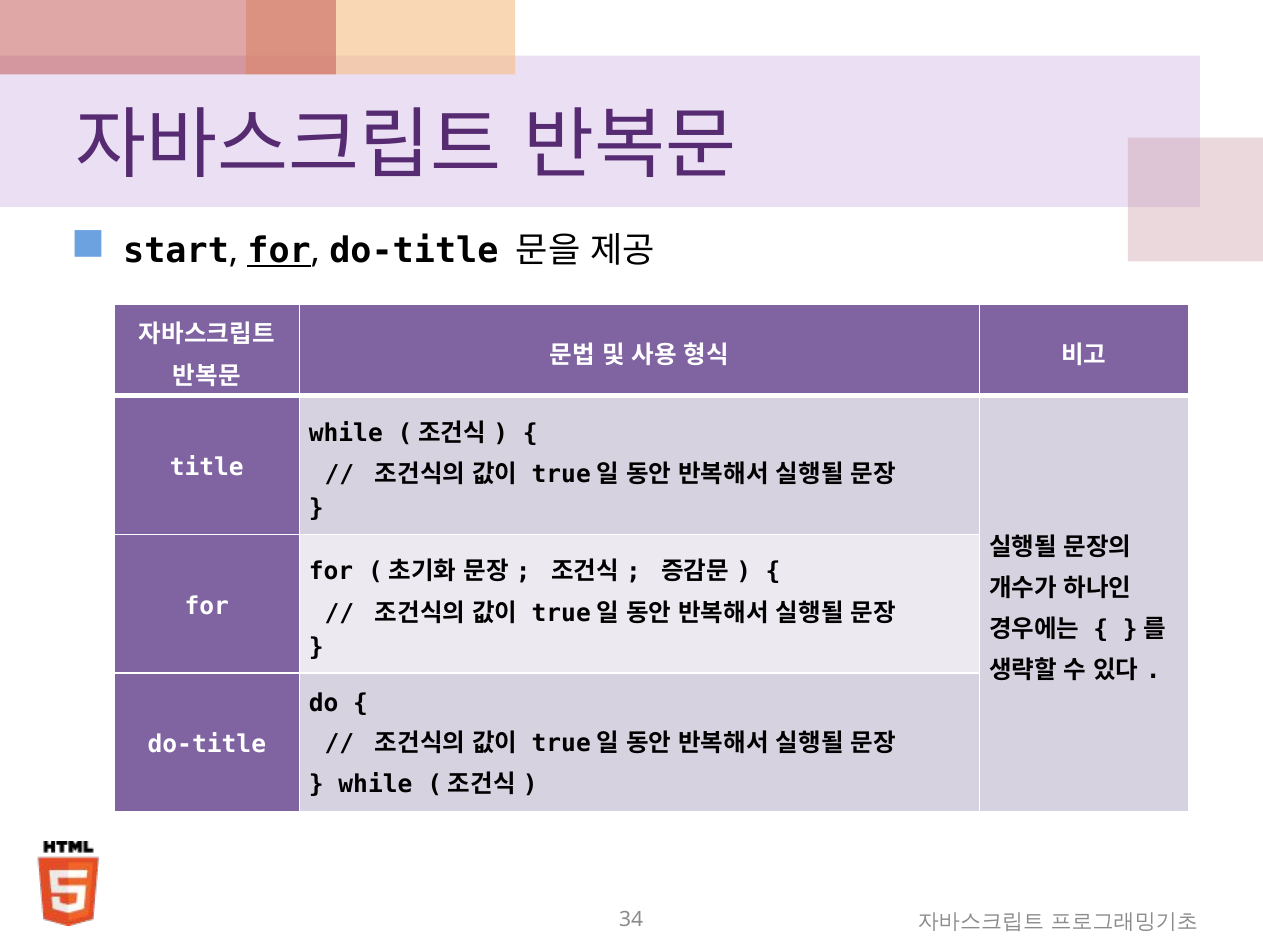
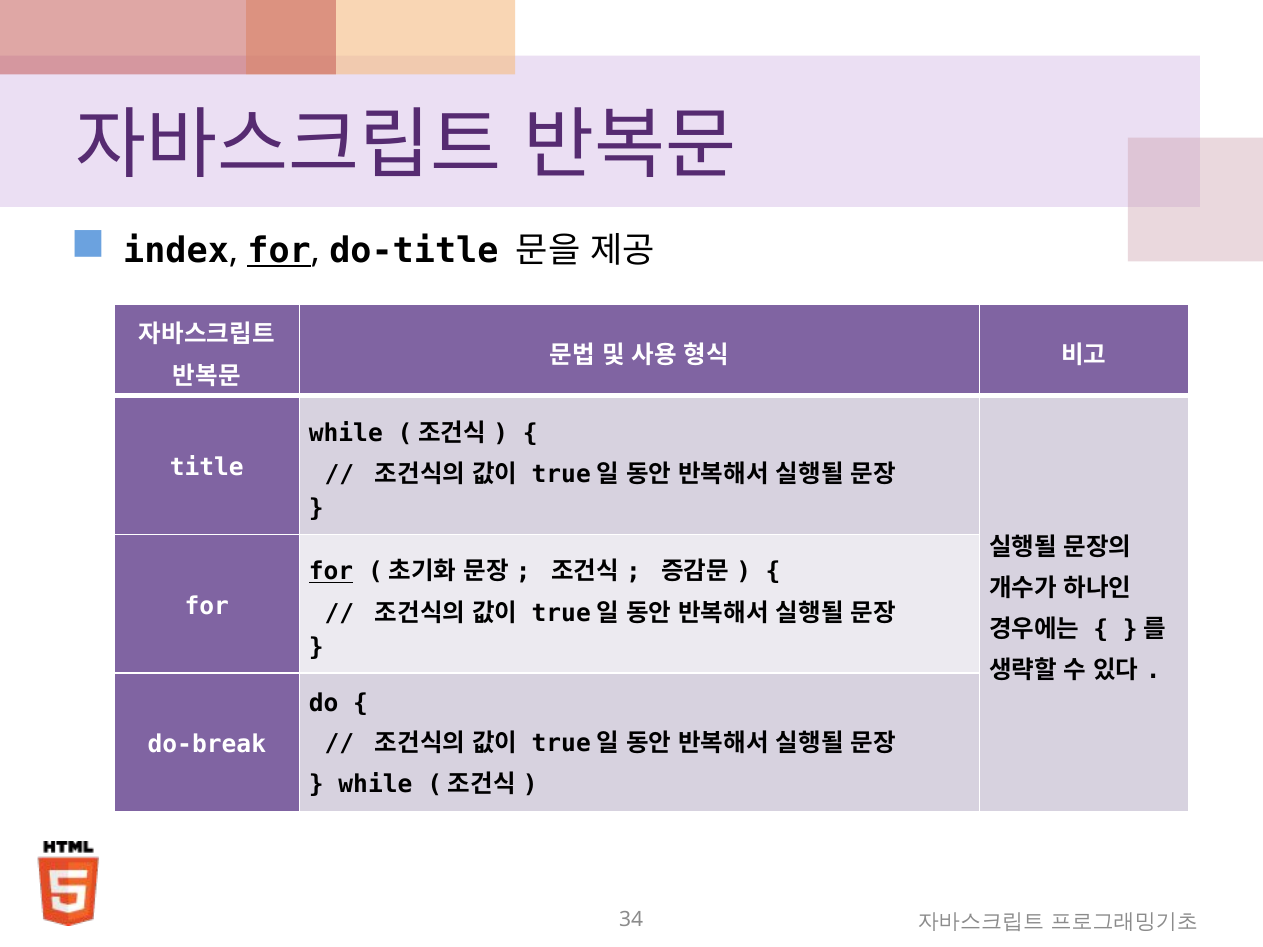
start: start -> index
for at (331, 572) underline: none -> present
do-title at (207, 745): do-title -> do-break
